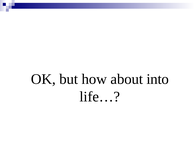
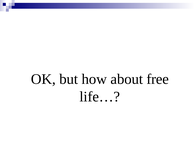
into: into -> free
